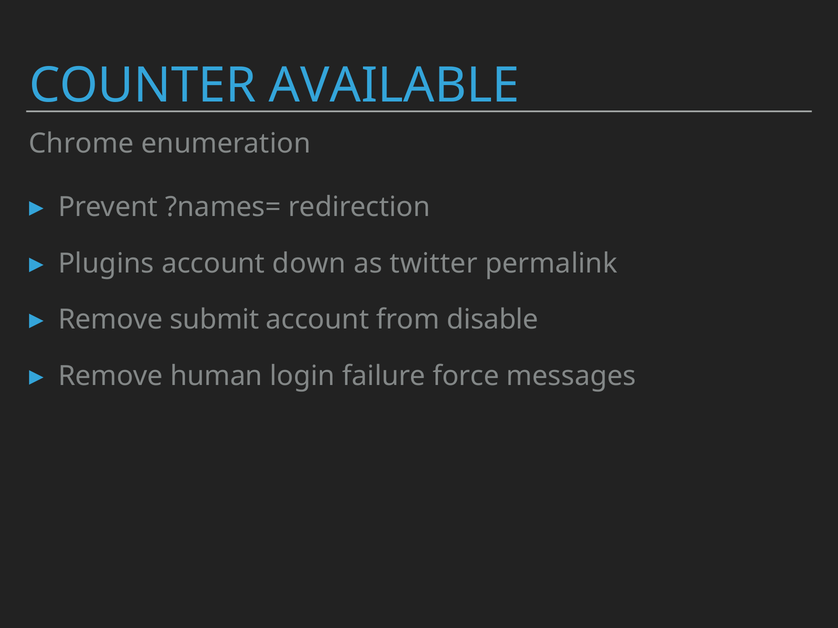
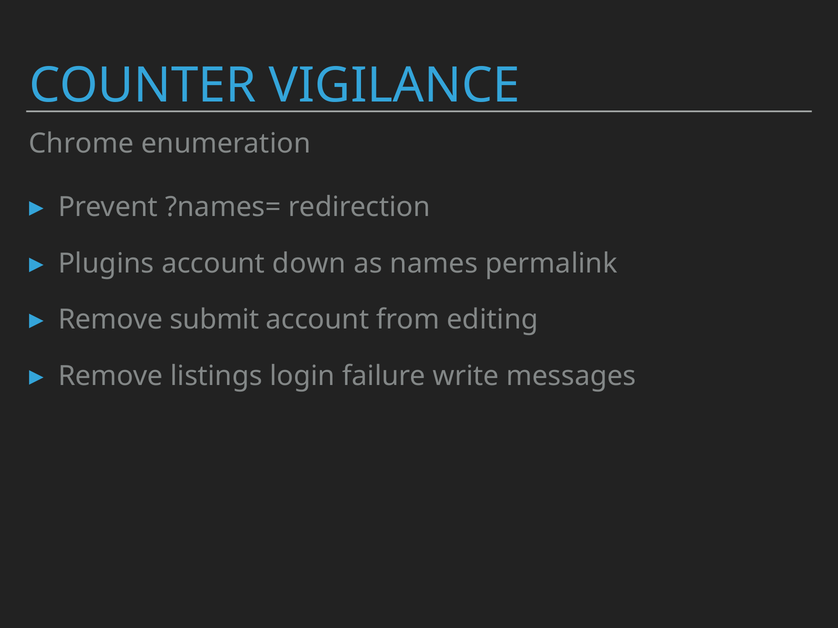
AVAILABLE: AVAILABLE -> VIGILANCE
twitter: twitter -> names
disable: disable -> editing
human: human -> listings
force: force -> write
